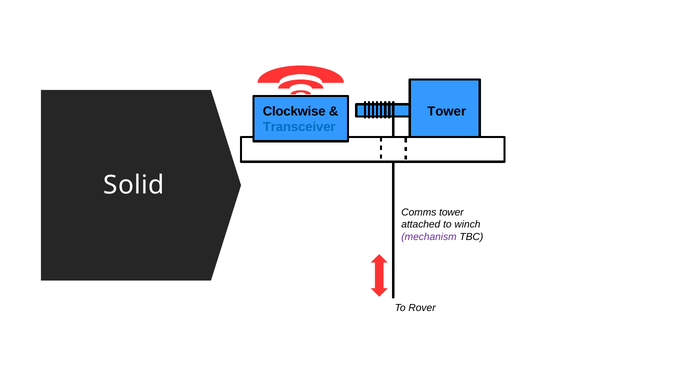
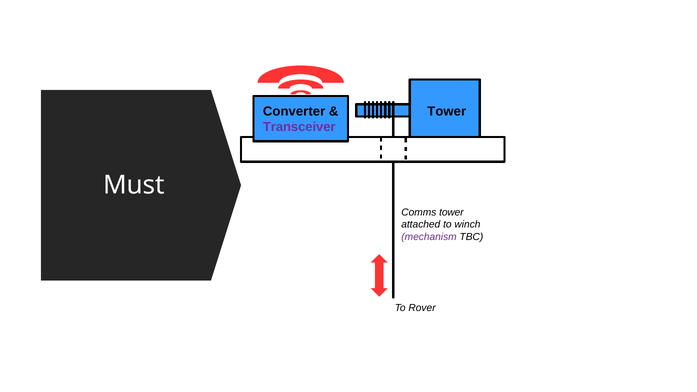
Clockwise: Clockwise -> Converter
Transceiver colour: blue -> purple
Solid: Solid -> Must
